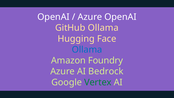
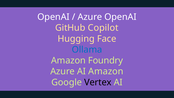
GitHub Ollama: Ollama -> Copilot
AI Bedrock: Bedrock -> Amazon
Vertex colour: green -> black
